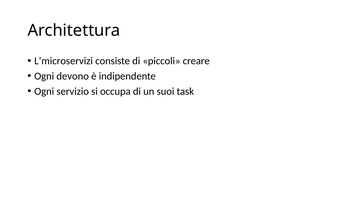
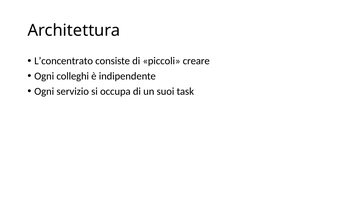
L’microservizi: L’microservizi -> L’concentrato
devono: devono -> colleghi
